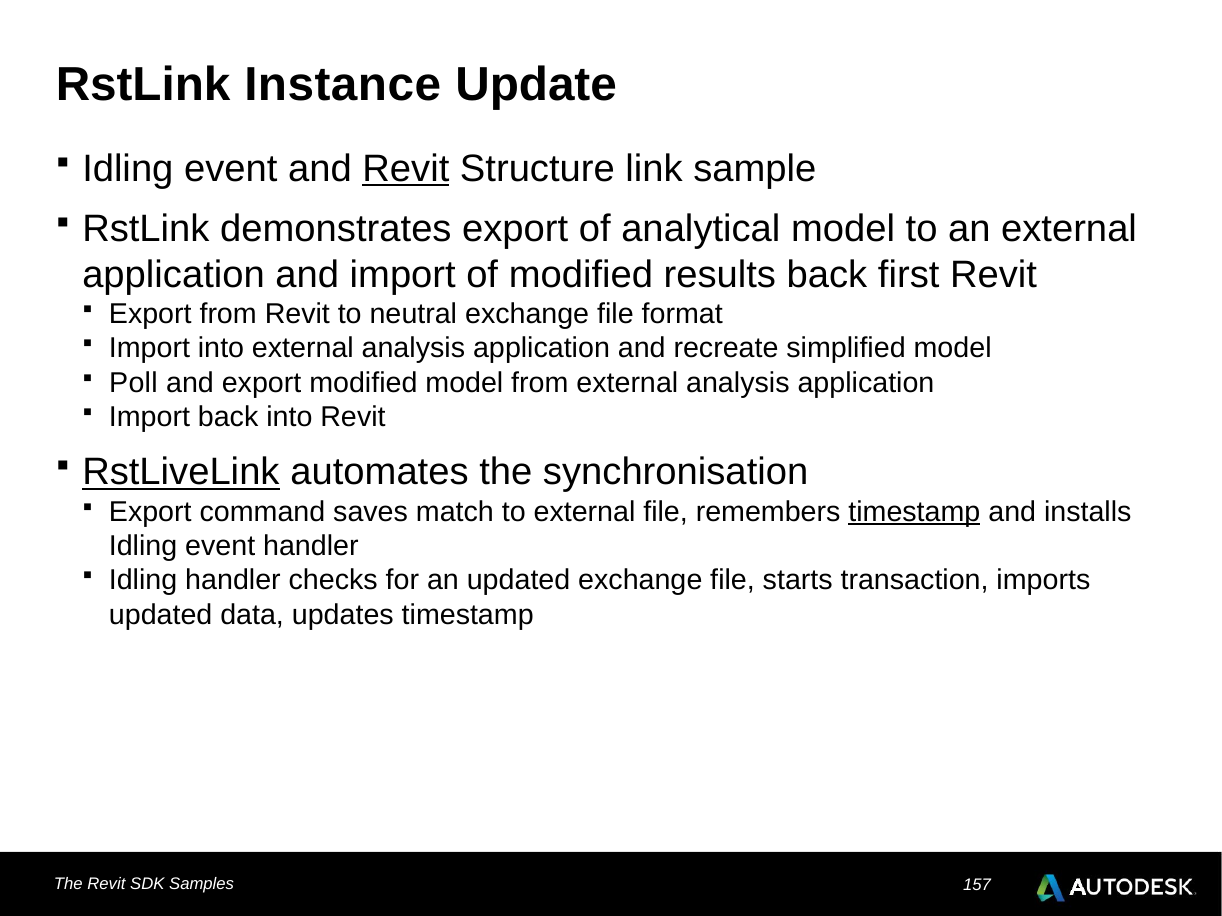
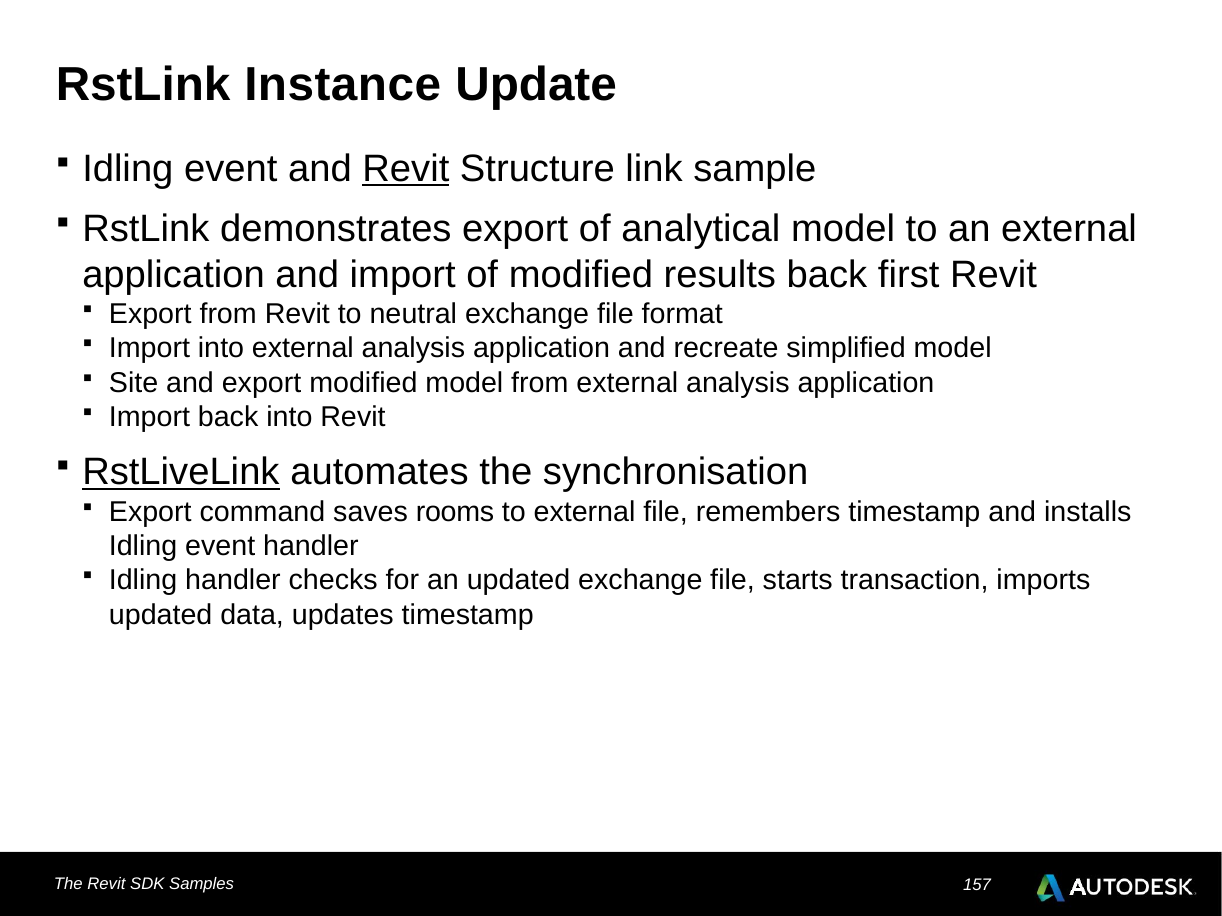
Poll: Poll -> Site
match: match -> rooms
timestamp at (914, 512) underline: present -> none
